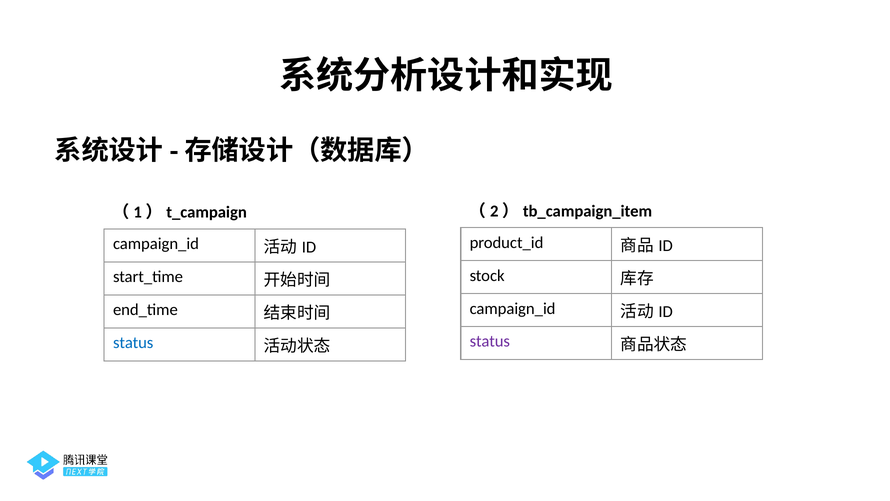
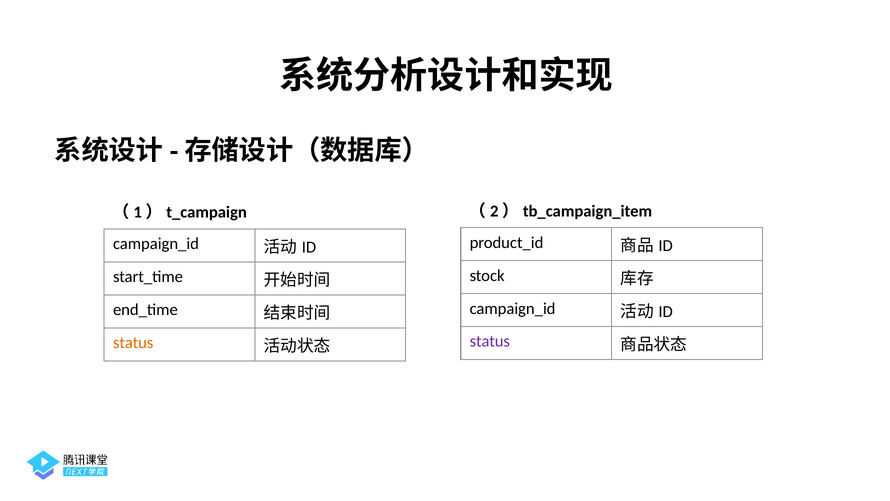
status at (133, 342) colour: blue -> orange
